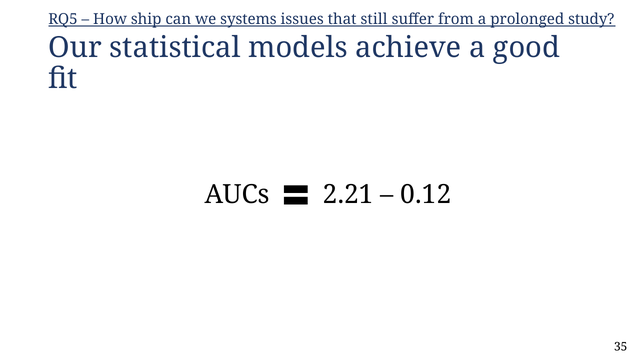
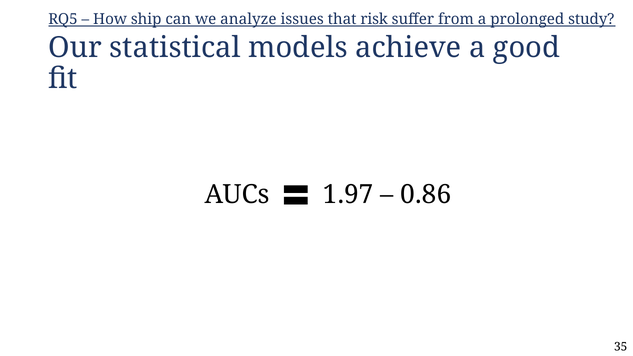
systems: systems -> analyze
still: still -> risk
2.21: 2.21 -> 1.97
0.12: 0.12 -> 0.86
